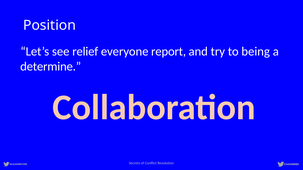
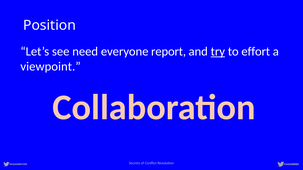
relief: relief -> need
try underline: none -> present
being: being -> effort
determine: determine -> viewpoint
